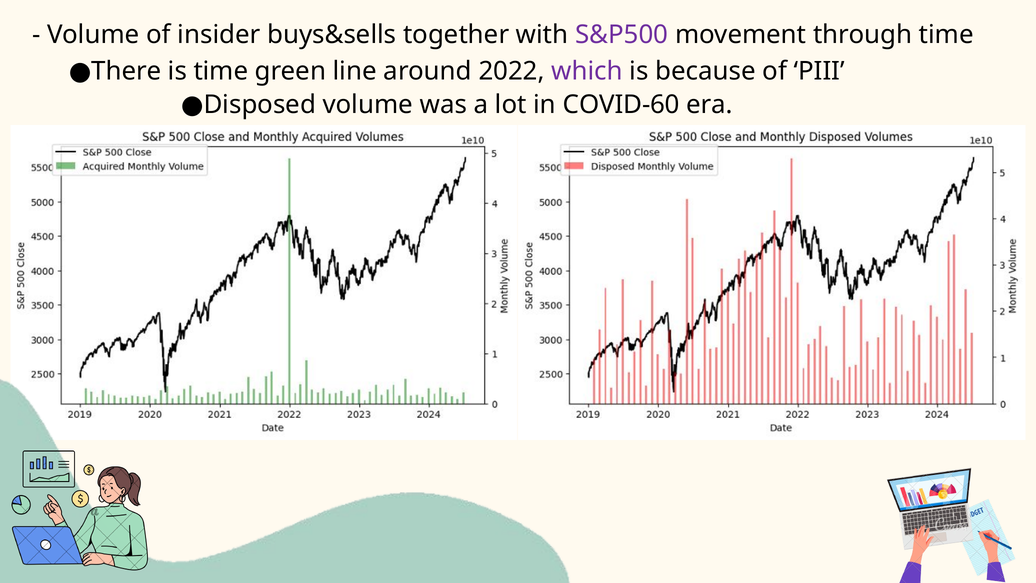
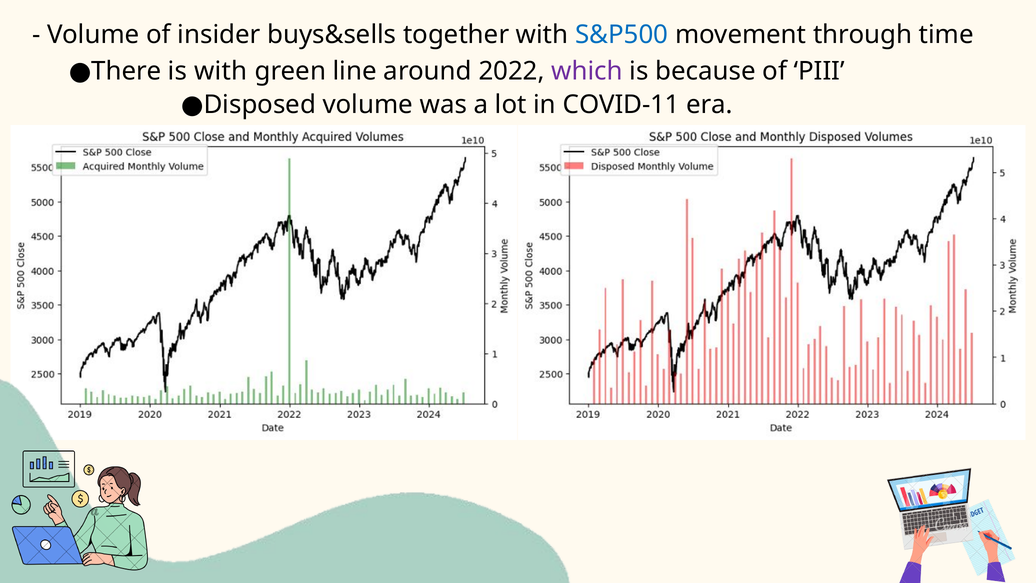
S&P500 colour: purple -> blue
is time: time -> with
COVID-60: COVID-60 -> COVID-11
